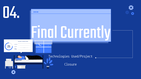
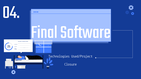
Currently: Currently -> Software
